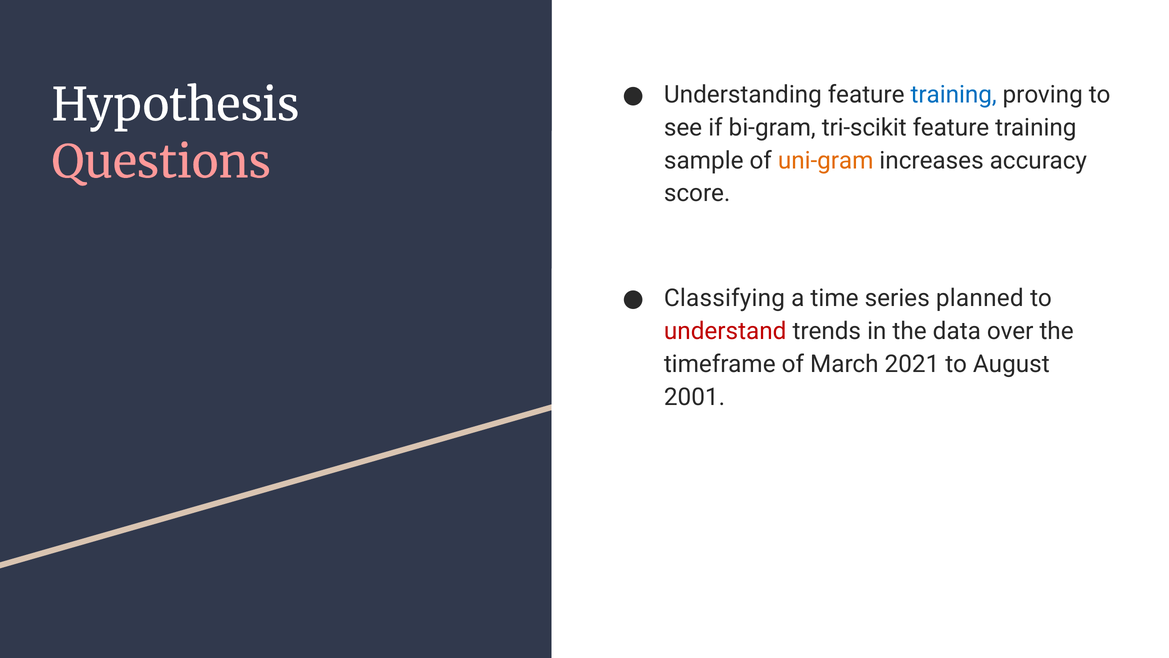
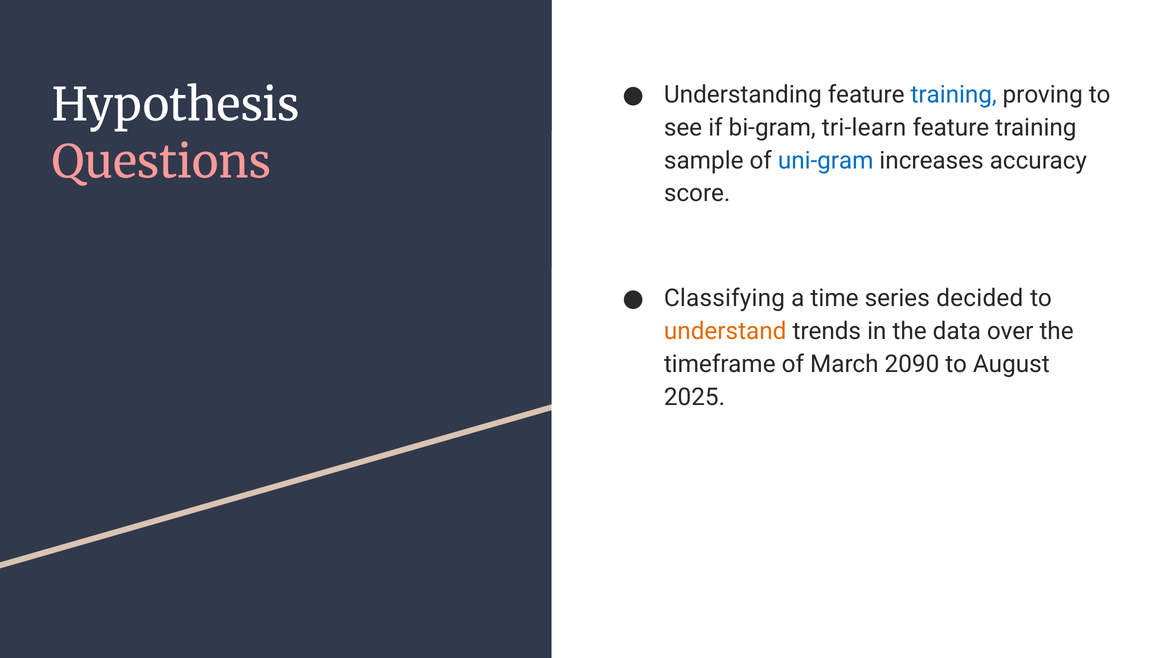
tri-scikit: tri-scikit -> tri-learn
uni-gram colour: orange -> blue
planned: planned -> decided
understand colour: red -> orange
2021: 2021 -> 2090
2001: 2001 -> 2025
